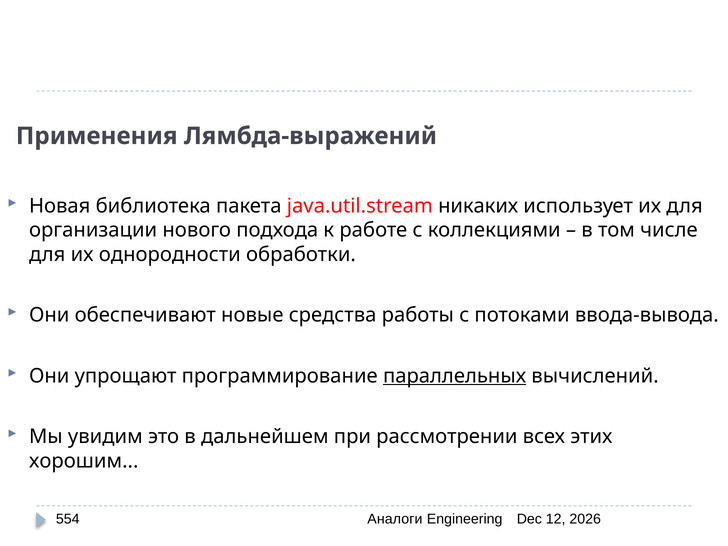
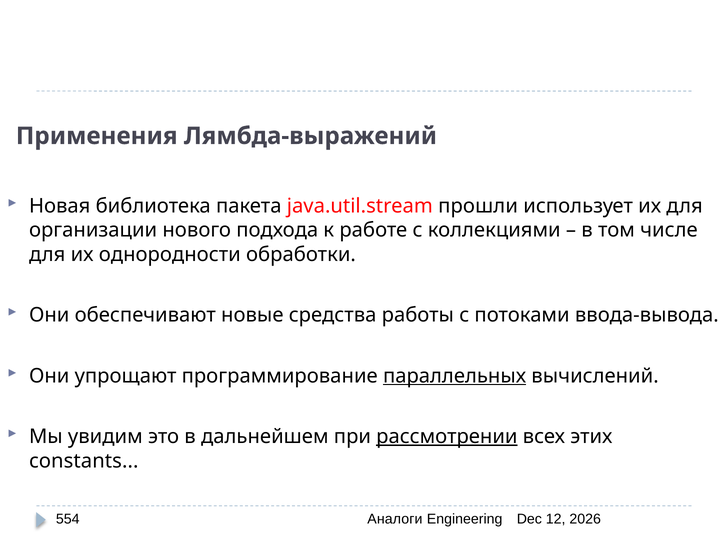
никаких: никаких -> прошли
рассмотрении underline: none -> present
хорошим: хорошим -> constants
